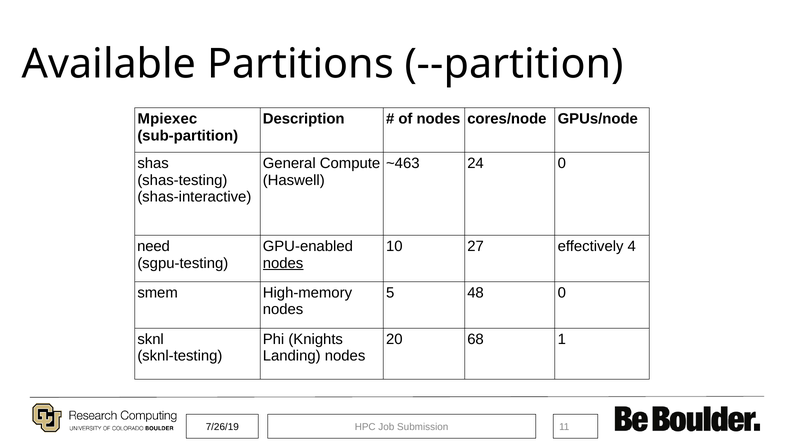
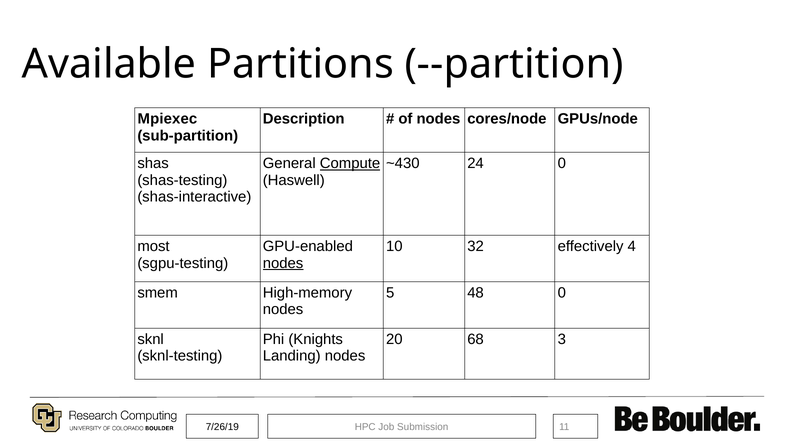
Compute underline: none -> present
~463: ~463 -> ~430
need: need -> most
27: 27 -> 32
1: 1 -> 3
